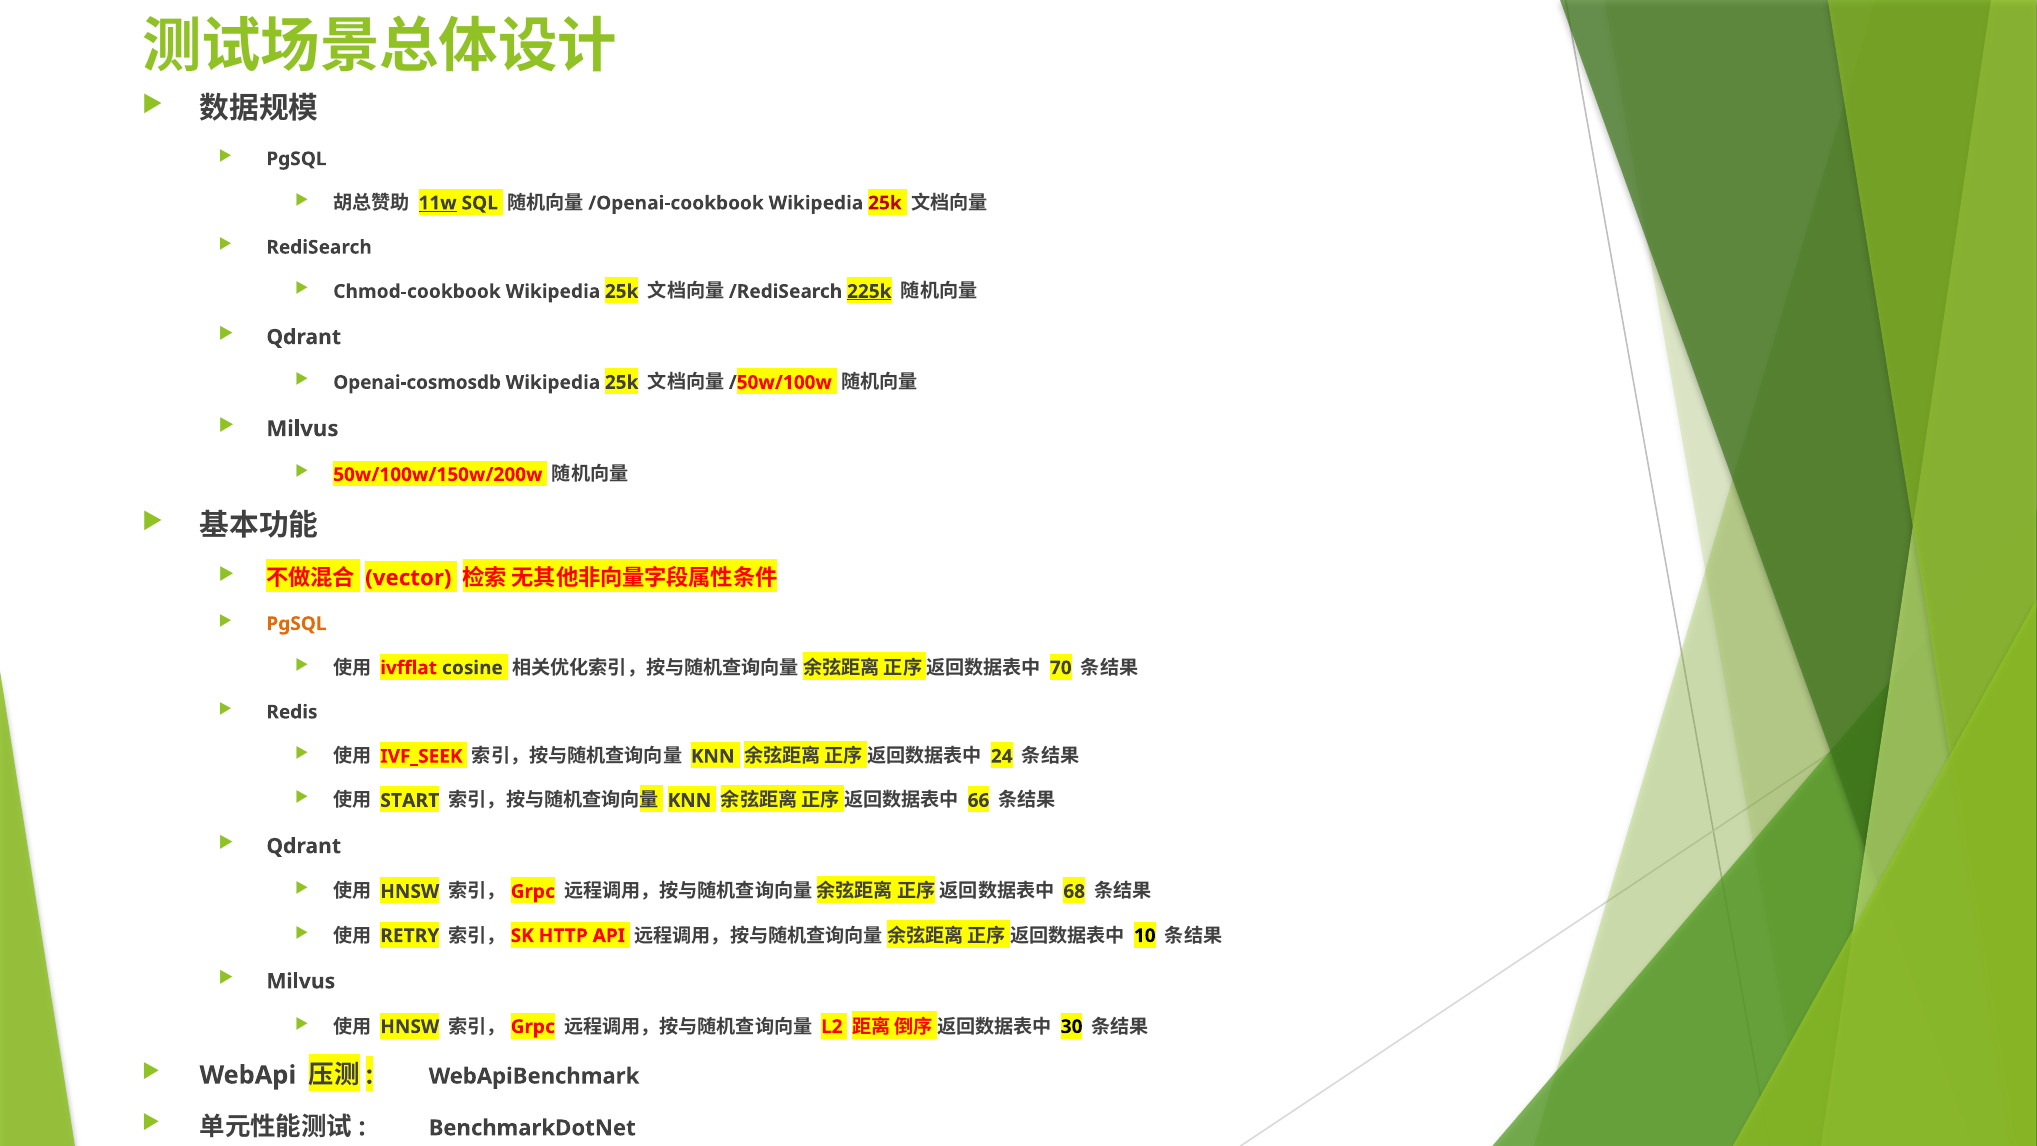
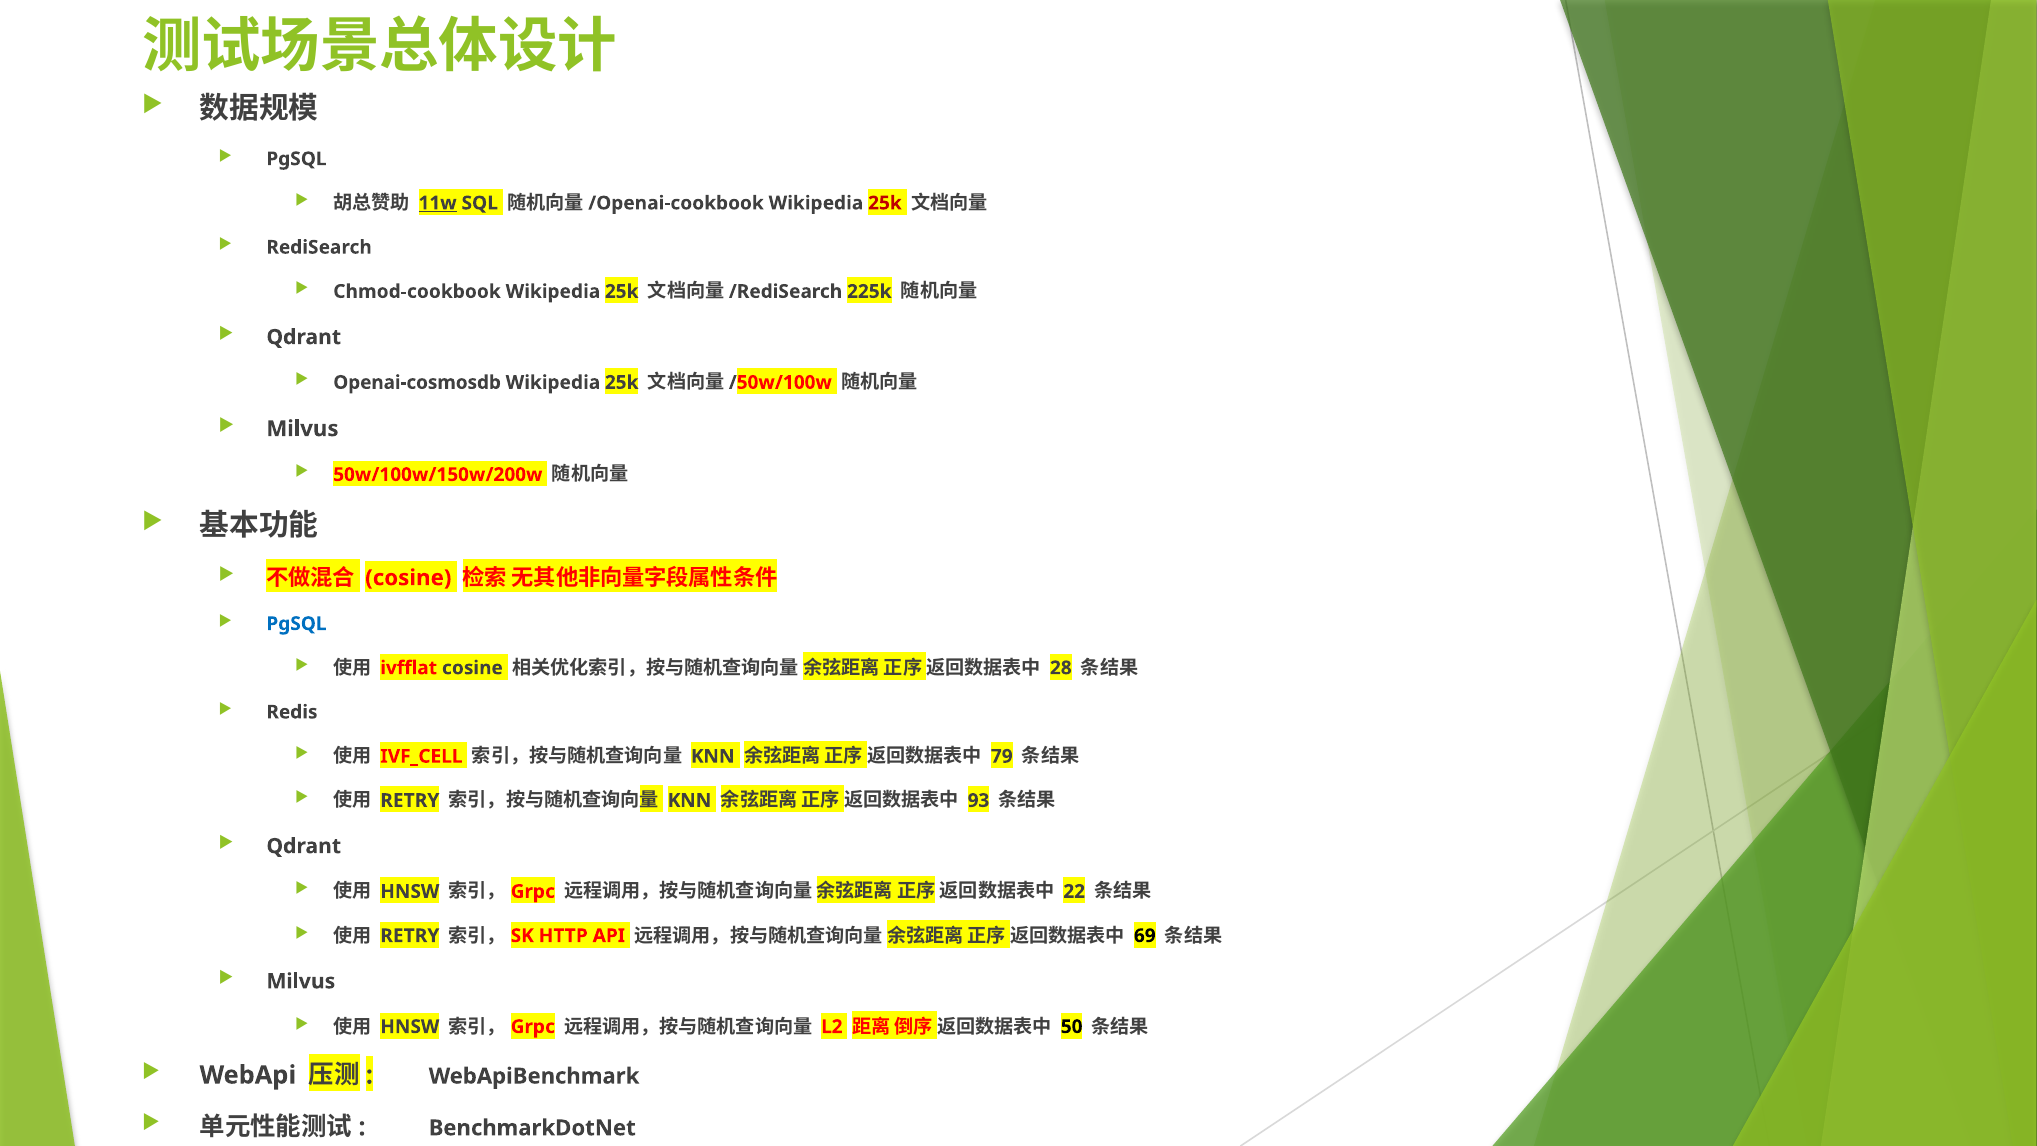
225k underline: present -> none
vector at (408, 578): vector -> cosine
PgSQL at (296, 624) colour: orange -> blue
70: 70 -> 28
IVF_SEEK: IVF_SEEK -> IVF_CELL
24: 24 -> 79
START at (410, 800): START -> RETRY
66: 66 -> 93
68: 68 -> 22
10: 10 -> 69
30: 30 -> 50
